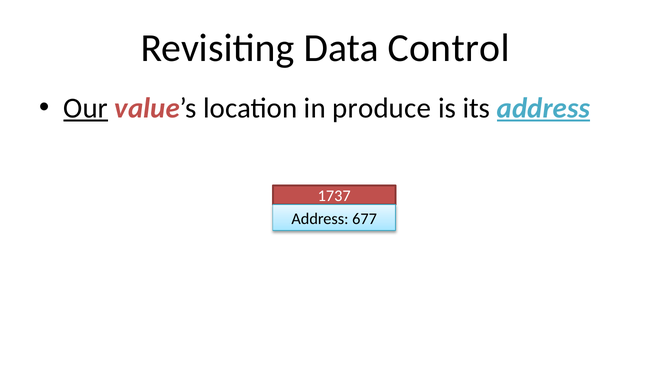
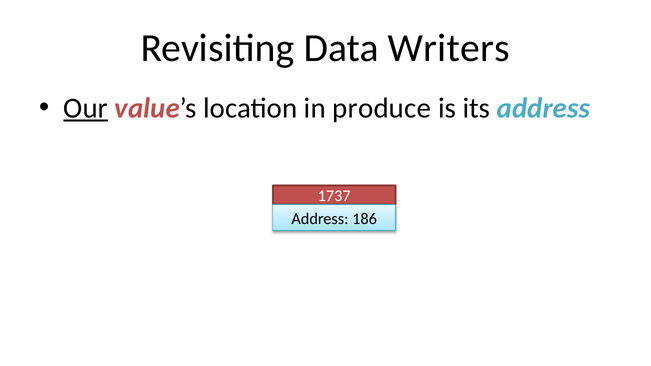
Control: Control -> Writers
address at (543, 108) underline: present -> none
677: 677 -> 186
